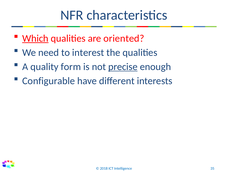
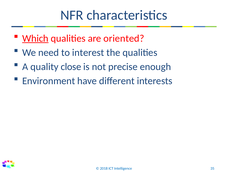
form: form -> close
precise underline: present -> none
Configurable: Configurable -> Environment
